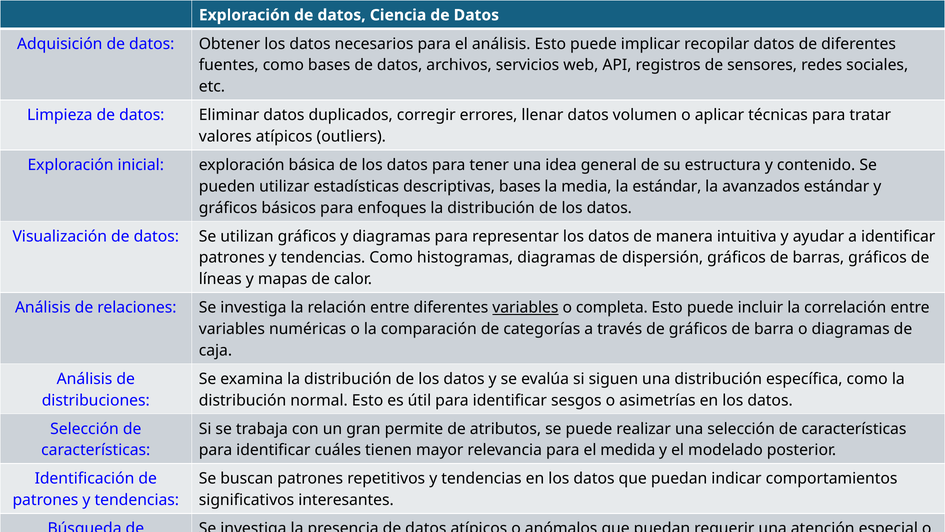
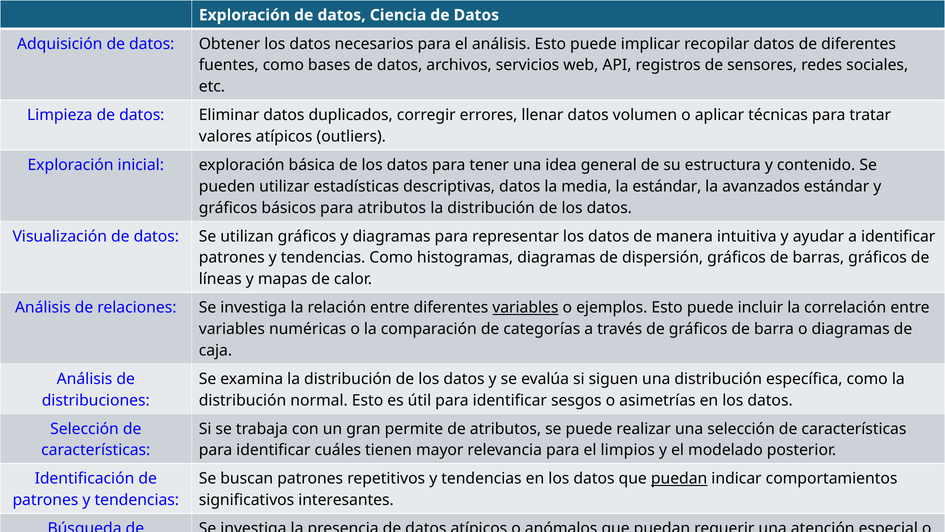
descriptivas bases: bases -> datos
para enfoques: enfoques -> atributos
completa: completa -> ejemplos
medida: medida -> limpios
puedan at (679, 478) underline: none -> present
